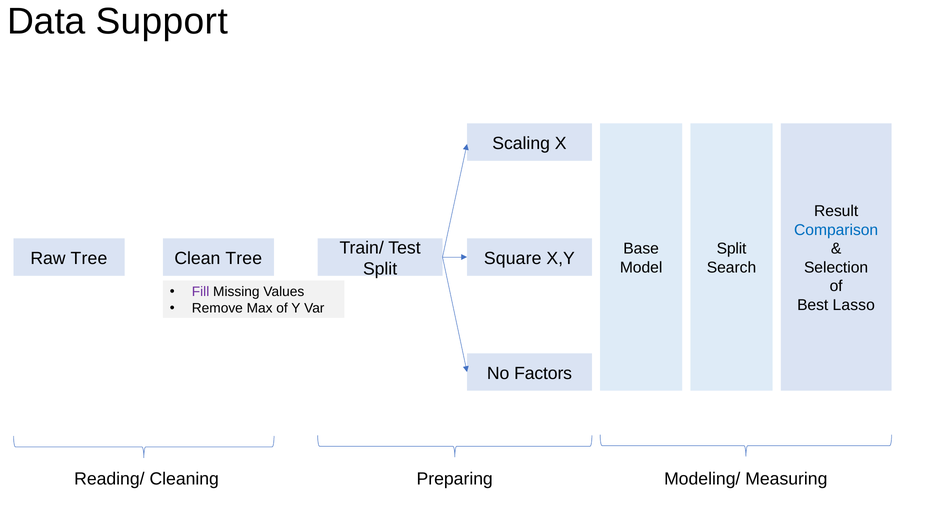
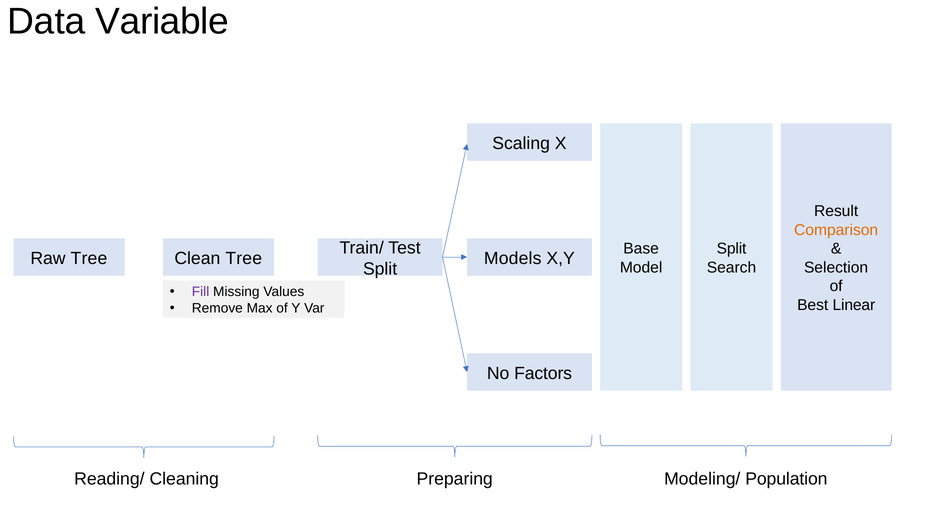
Support: Support -> Variable
Comparison colour: blue -> orange
Square: Square -> Models
Lasso: Lasso -> Linear
Measuring: Measuring -> Population
